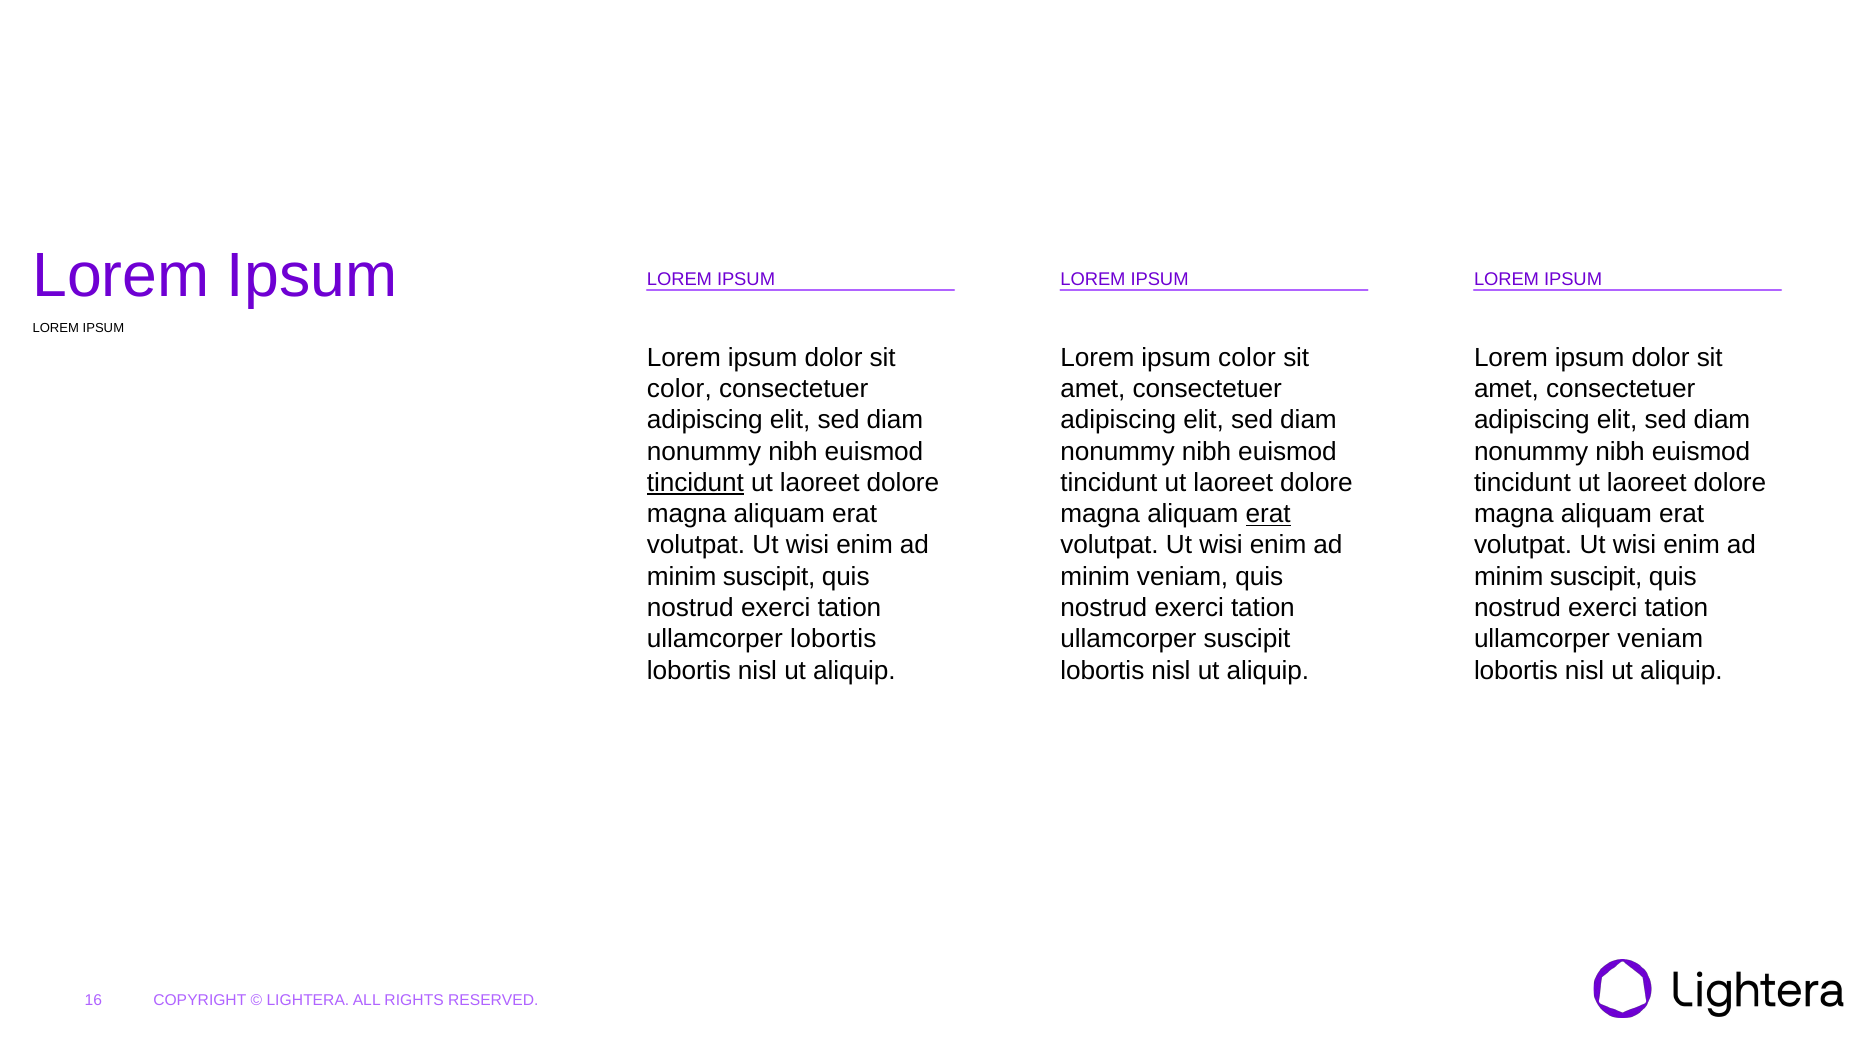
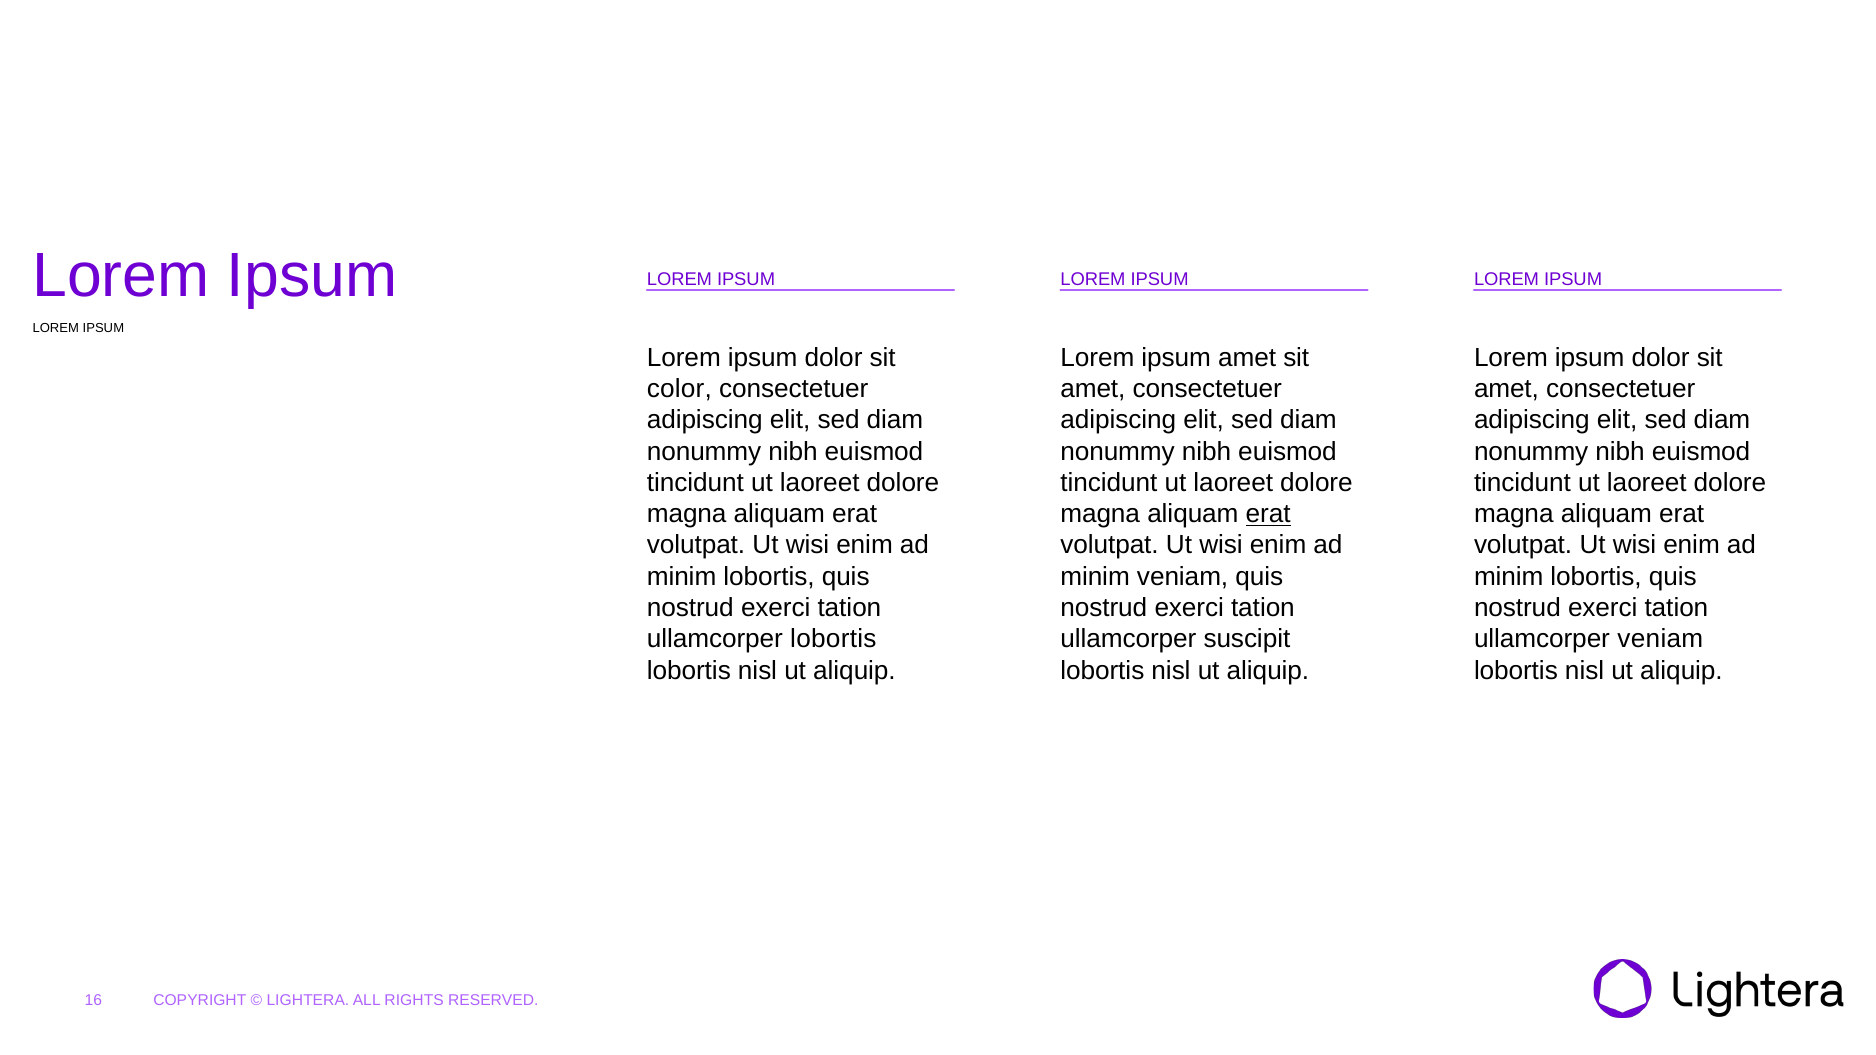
ipsum color: color -> amet
tincidunt at (695, 483) underline: present -> none
suscipit at (769, 577): suscipit -> lobortis
suscipit at (1596, 577): suscipit -> lobortis
